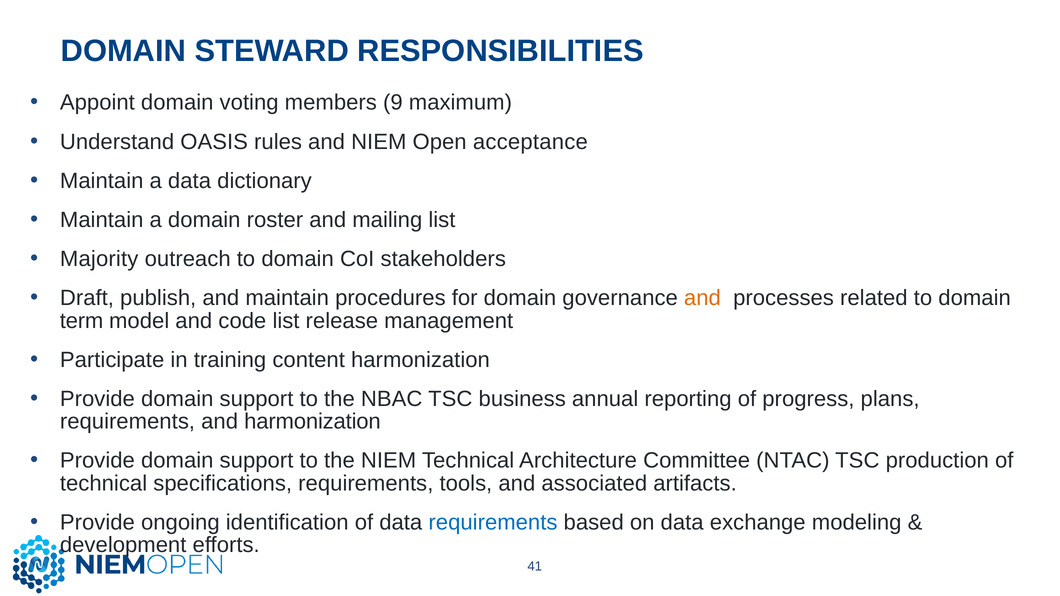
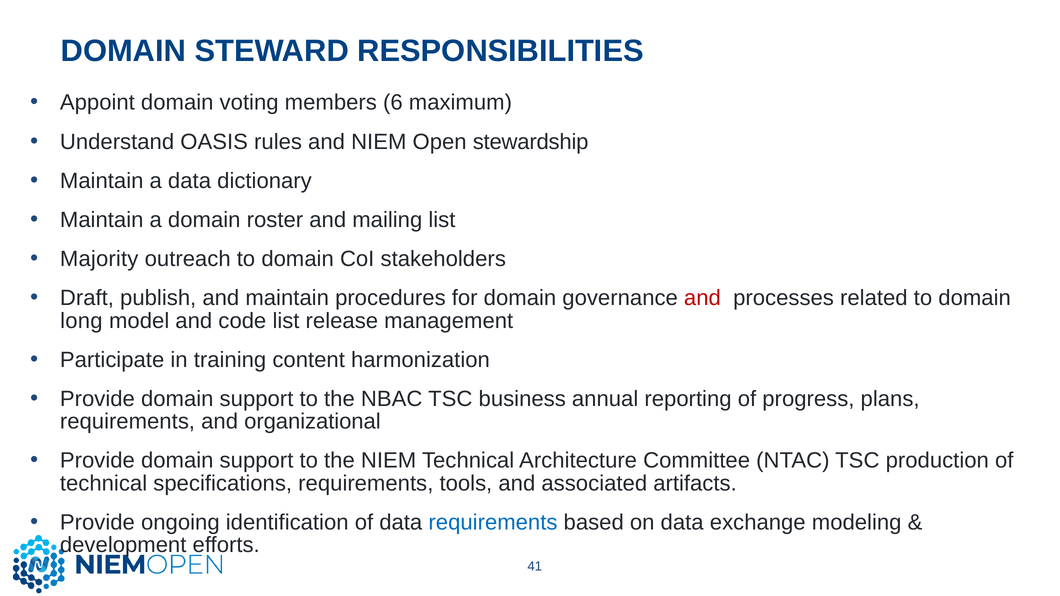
9: 9 -> 6
acceptance: acceptance -> stewardship
and at (702, 298) colour: orange -> red
term: term -> long
and harmonization: harmonization -> organizational
